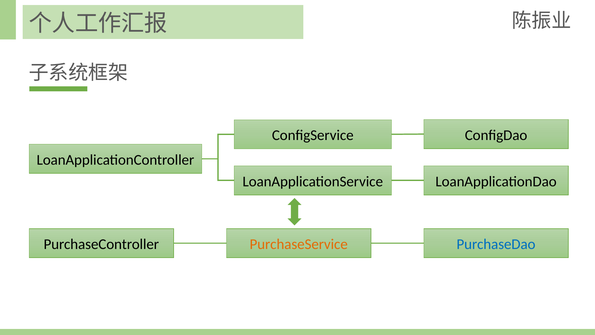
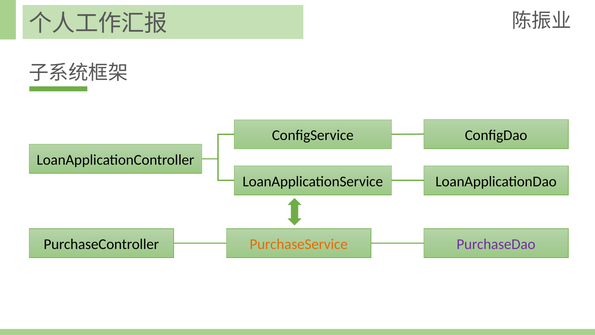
PurchaseDao colour: blue -> purple
